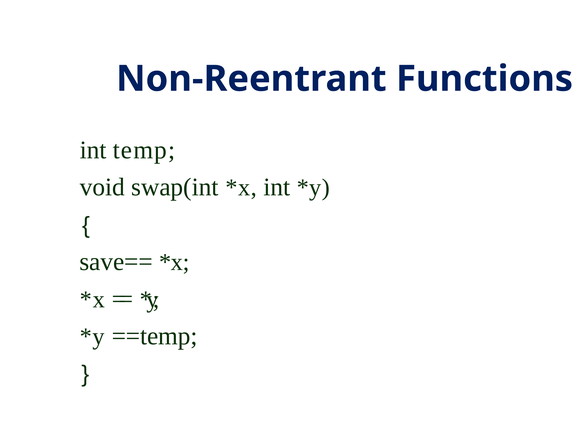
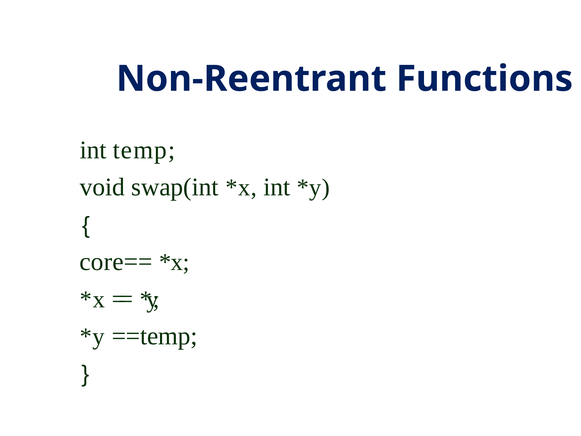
save==: save== -> core==
